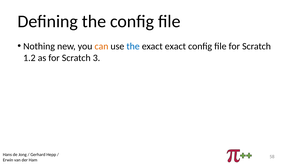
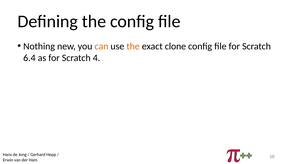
the at (133, 46) colour: blue -> orange
exact exact: exact -> clone
1.2: 1.2 -> 6.4
3: 3 -> 4
